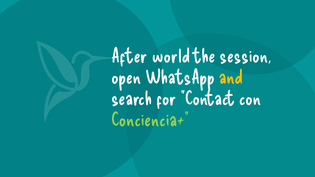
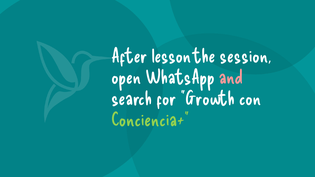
world: world -> lesson
and colour: yellow -> pink
Contact: Contact -> Growth
